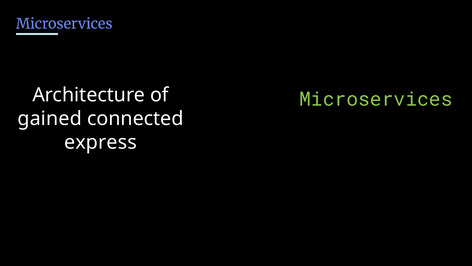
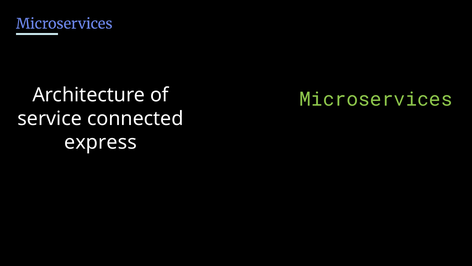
gained: gained -> service
